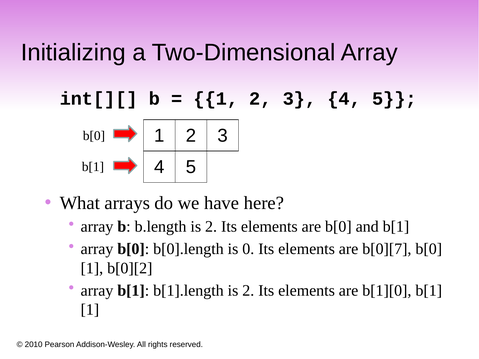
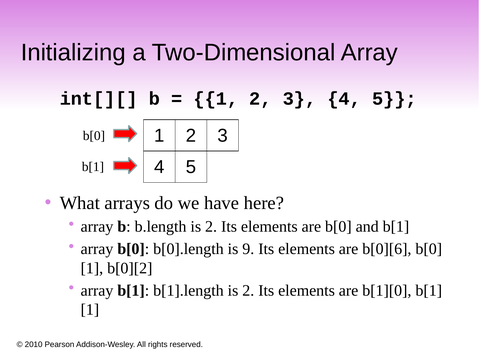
0: 0 -> 9
b[0][7: b[0][7 -> b[0][6
